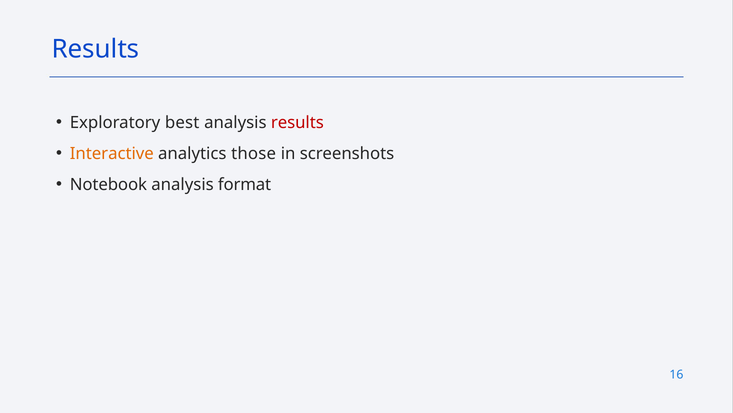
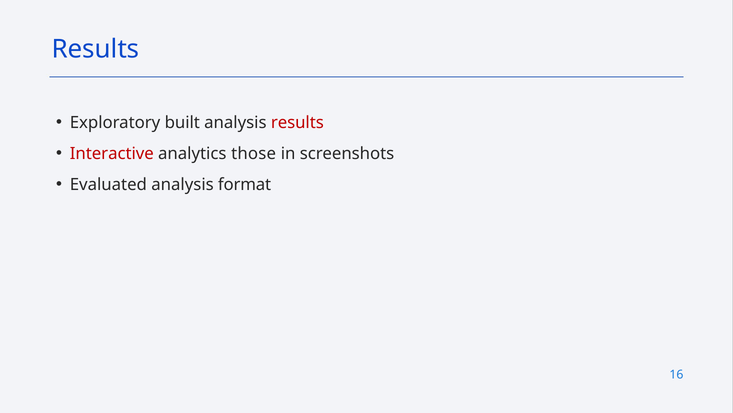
best: best -> built
Interactive colour: orange -> red
Notebook: Notebook -> Evaluated
